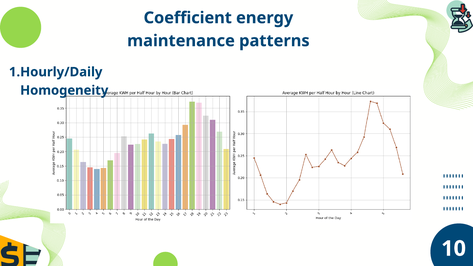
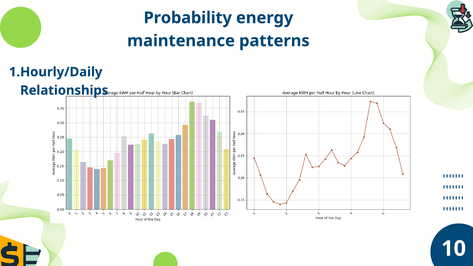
Coefficient: Coefficient -> Probability
Homogeneity: Homogeneity -> Relationships
